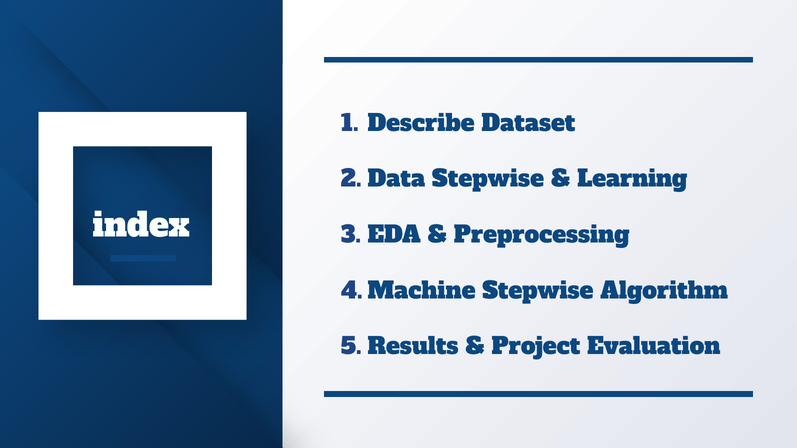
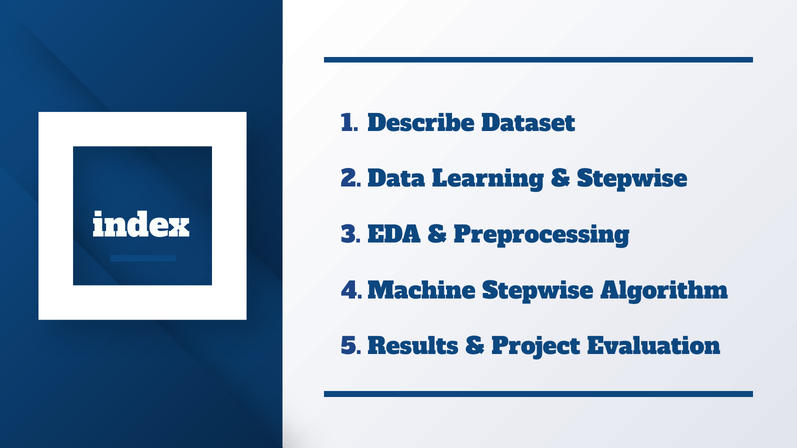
Stepwise at (488, 179): Stepwise -> Learning
Learning at (632, 179): Learning -> Stepwise
